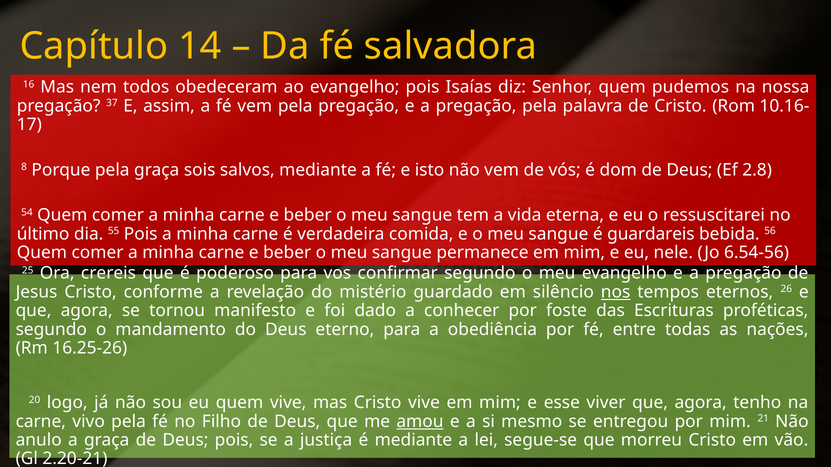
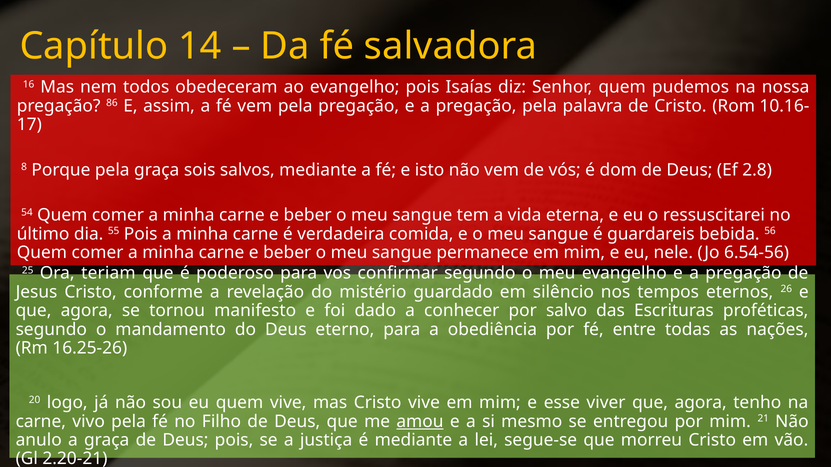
37: 37 -> 86
crereis: crereis -> teriam
nos underline: present -> none
foste: foste -> salvo
